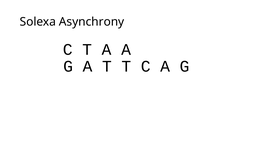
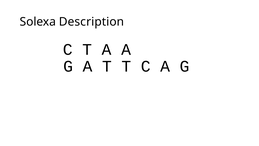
Asynchrony: Asynchrony -> Description
